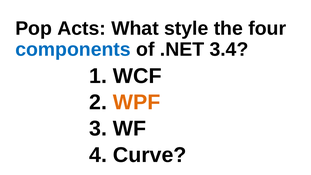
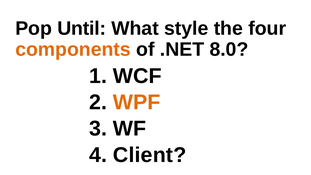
Acts: Acts -> Until
components colour: blue -> orange
3.4: 3.4 -> 8.0
Curve: Curve -> Client
